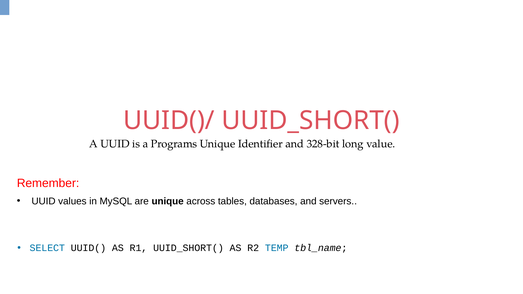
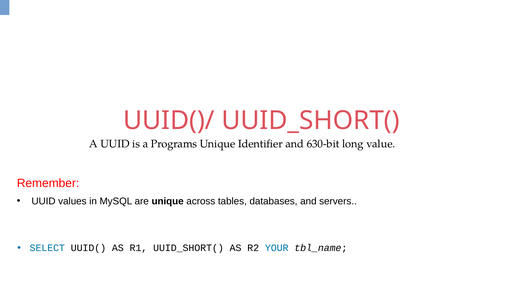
328-bit: 328-bit -> 630-bit
TEMP: TEMP -> YOUR
